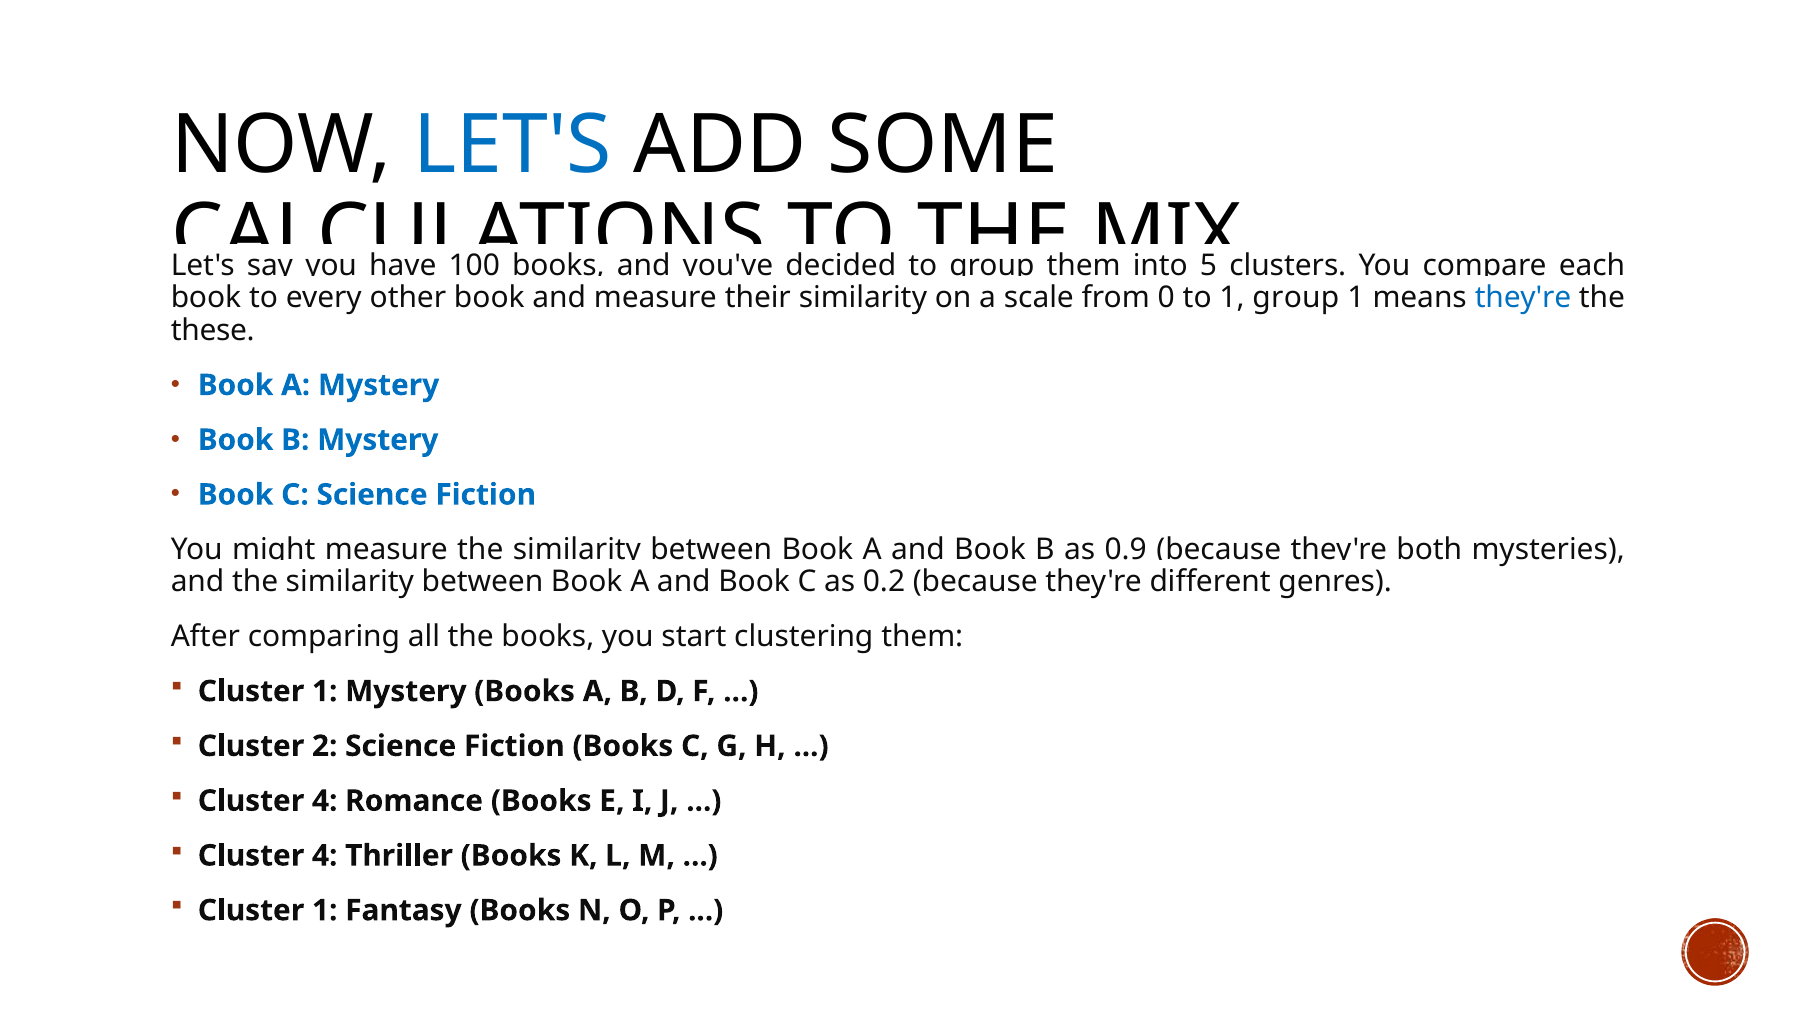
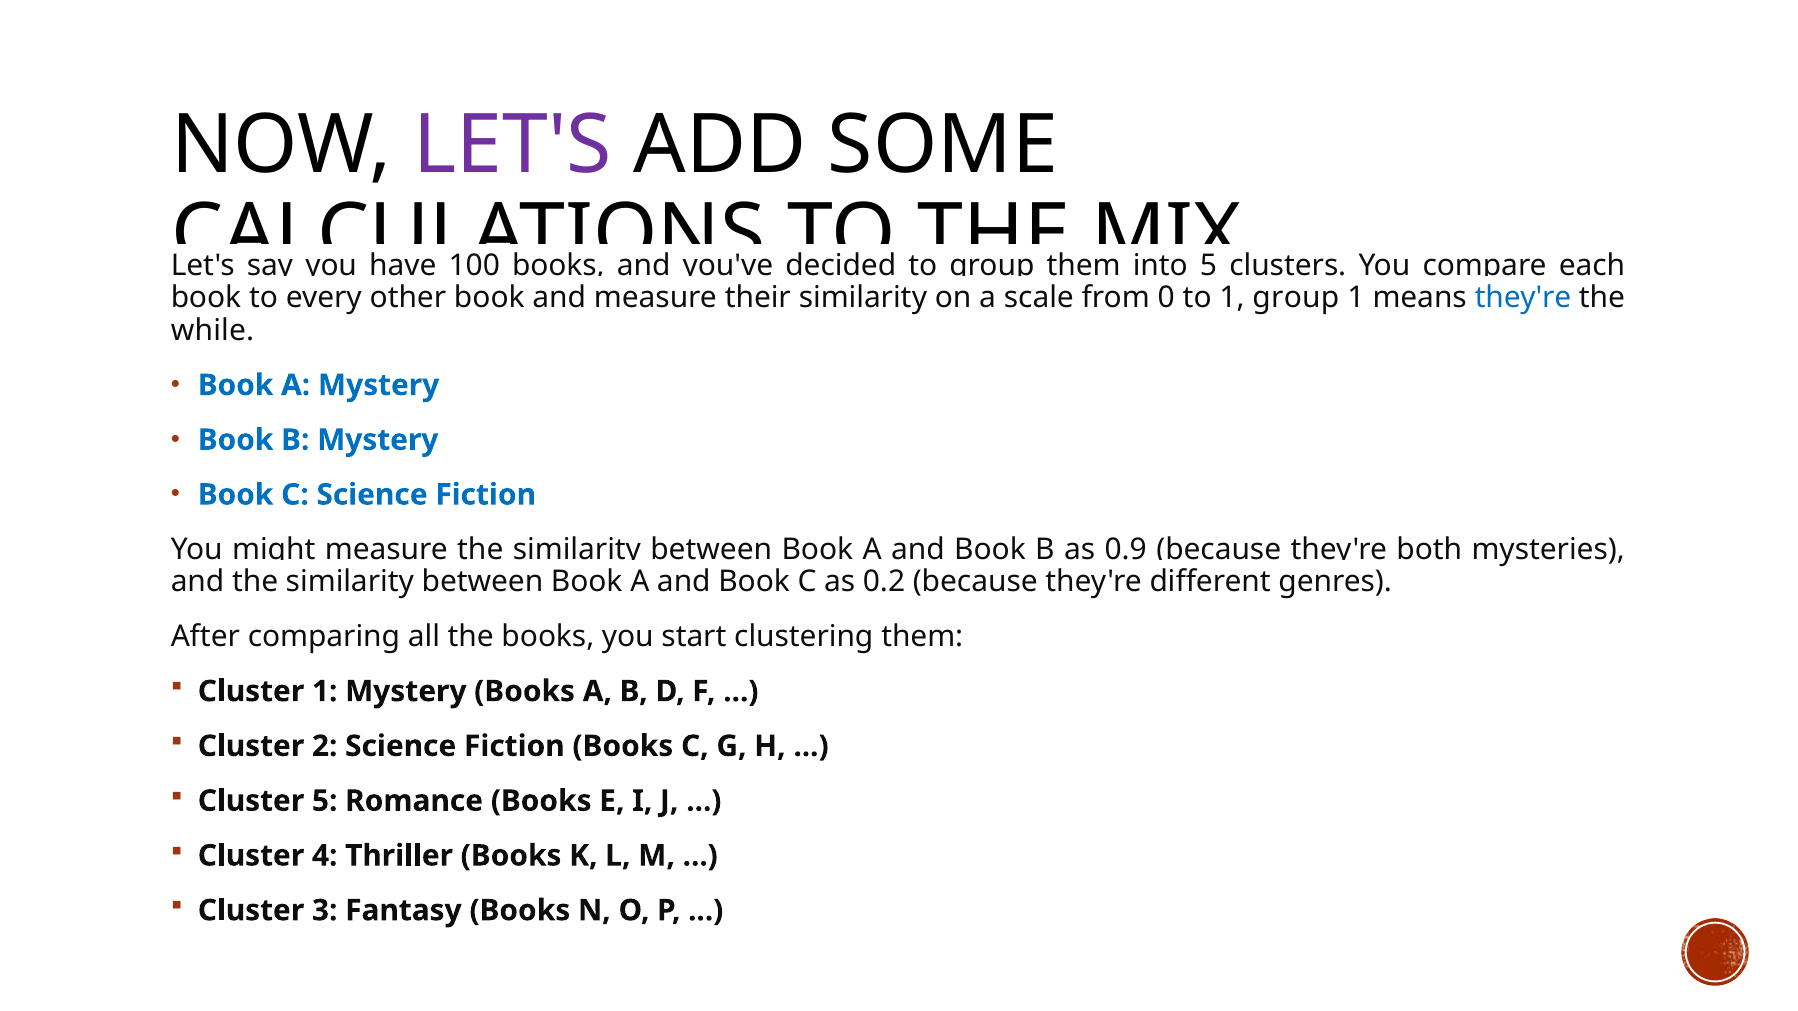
LET'S at (513, 145) colour: blue -> purple
these: these -> while
4 at (325, 801): 4 -> 5
1 at (325, 911): 1 -> 3
